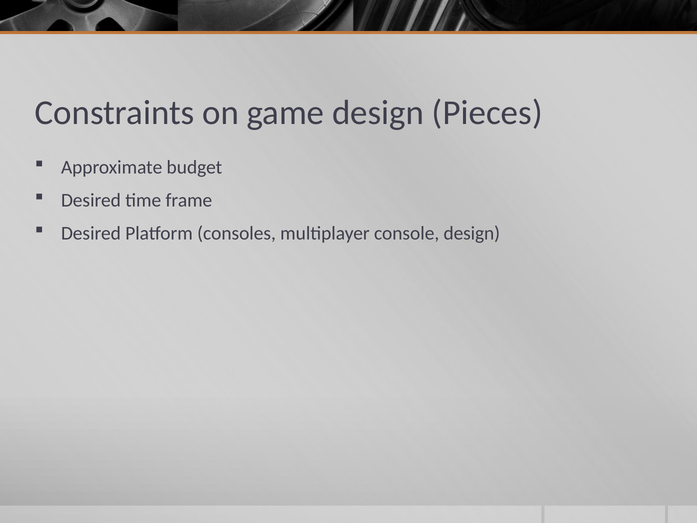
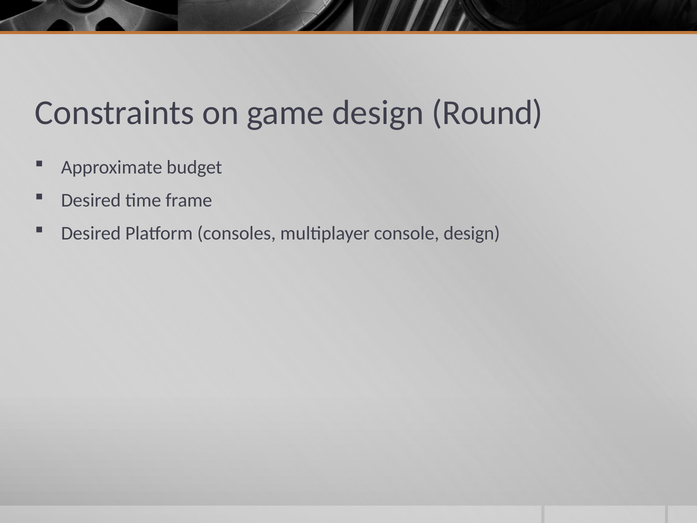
Pieces: Pieces -> Round
